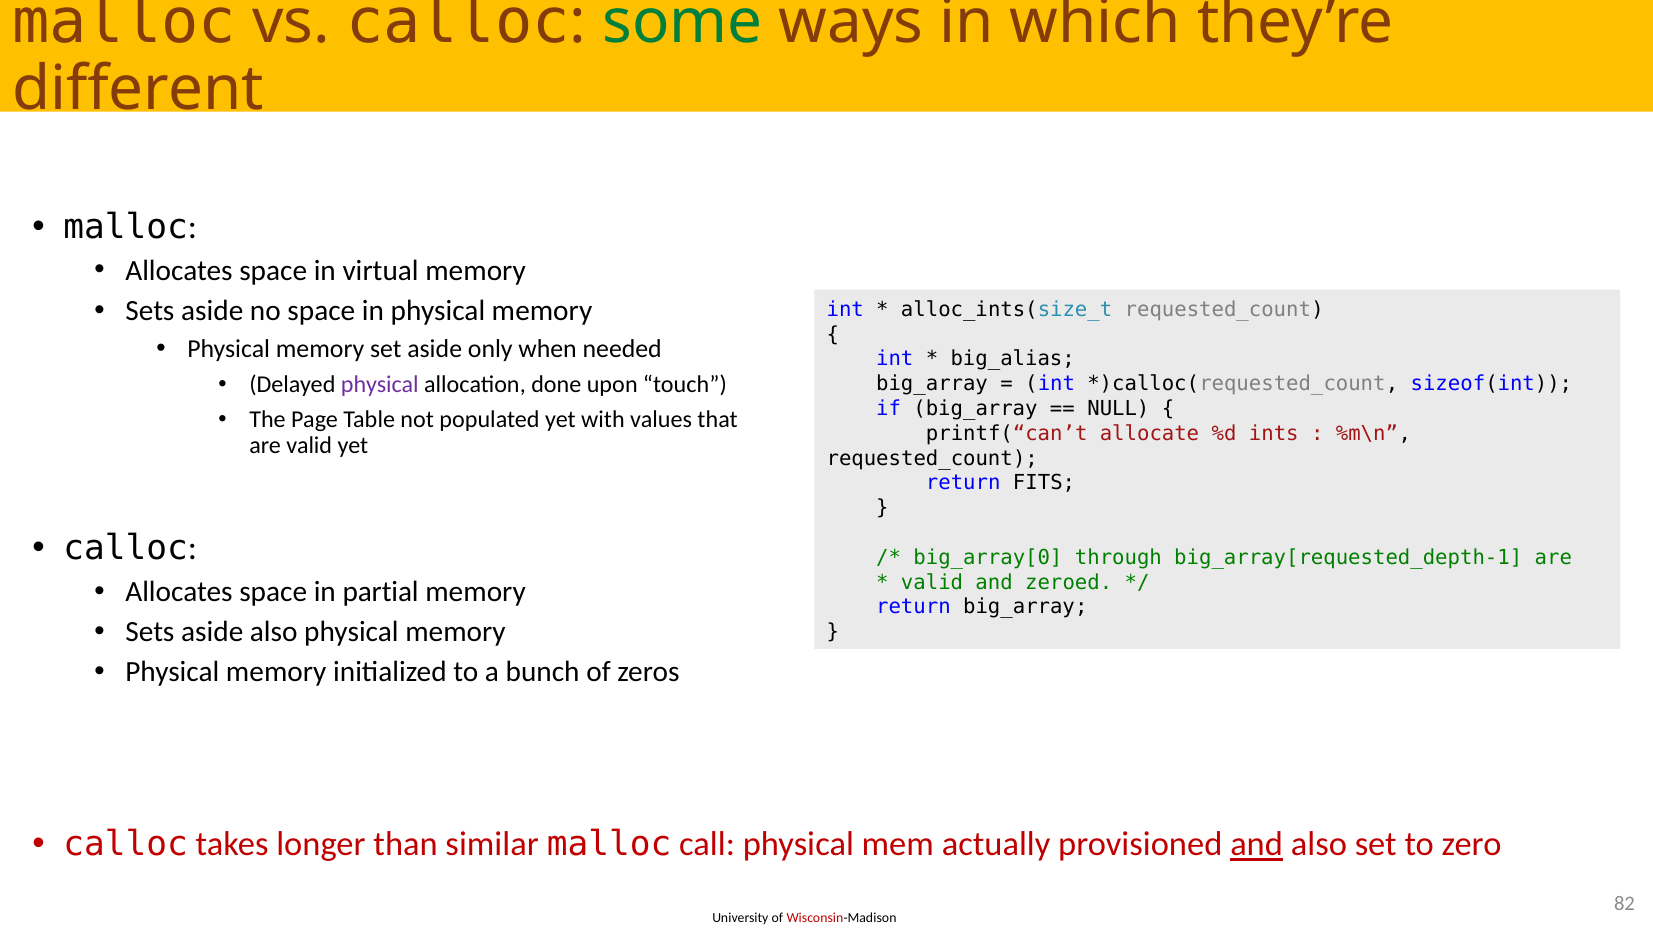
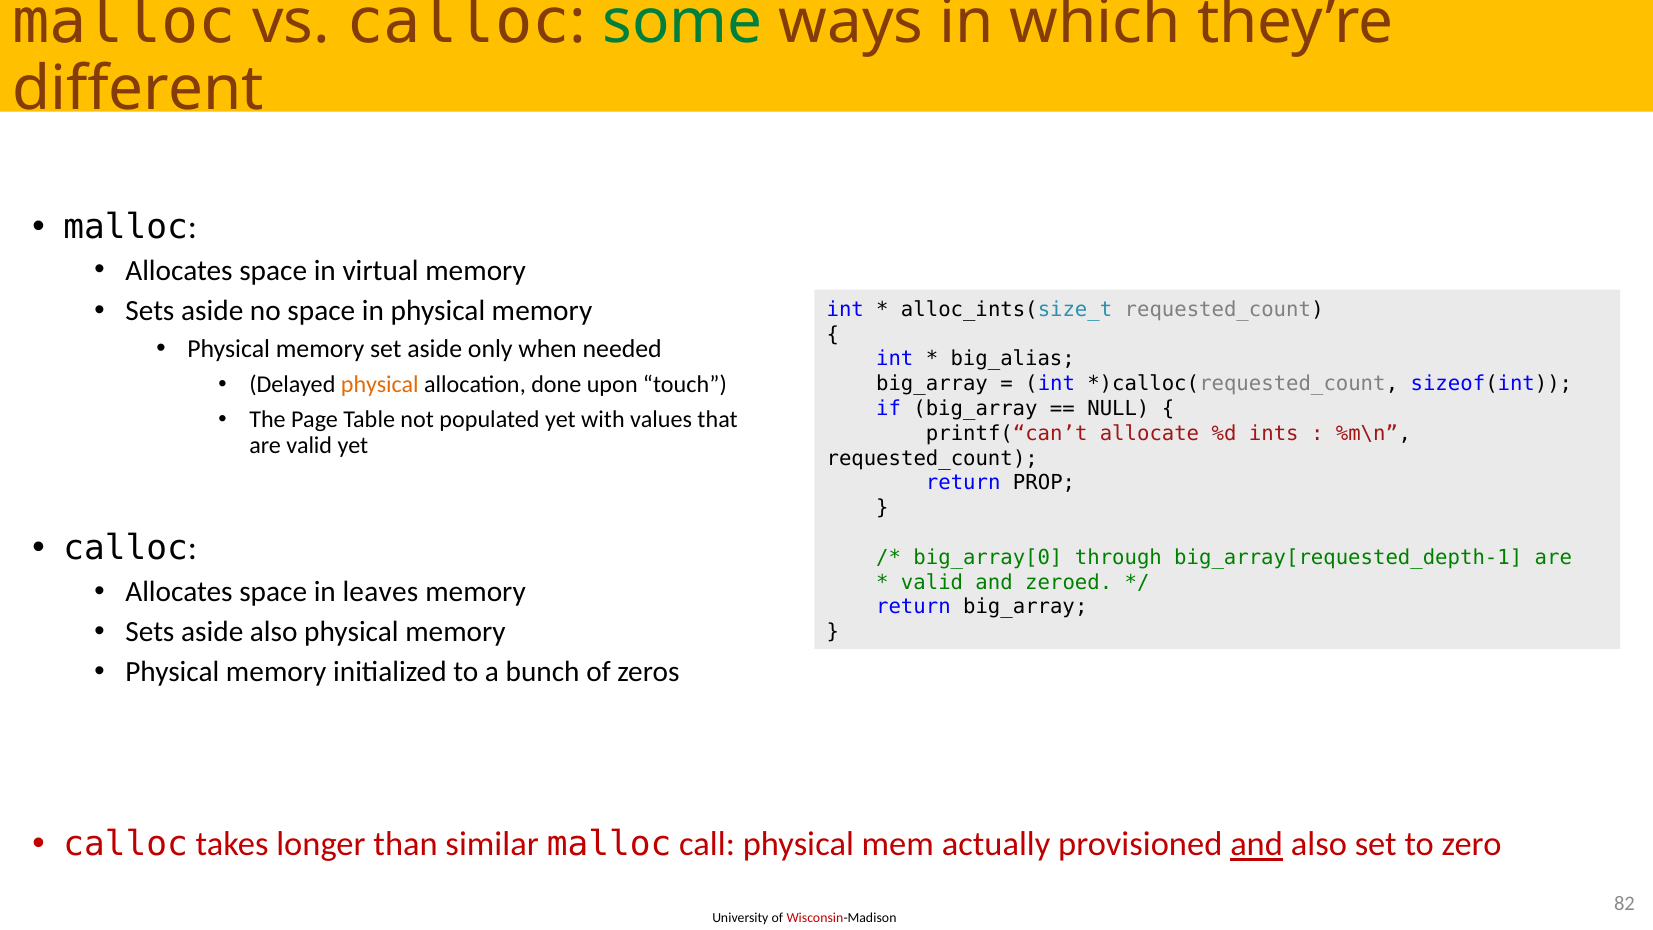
physical at (380, 385) colour: purple -> orange
FITS: FITS -> PROP
partial: partial -> leaves
